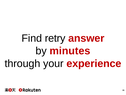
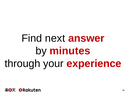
retry: retry -> next
